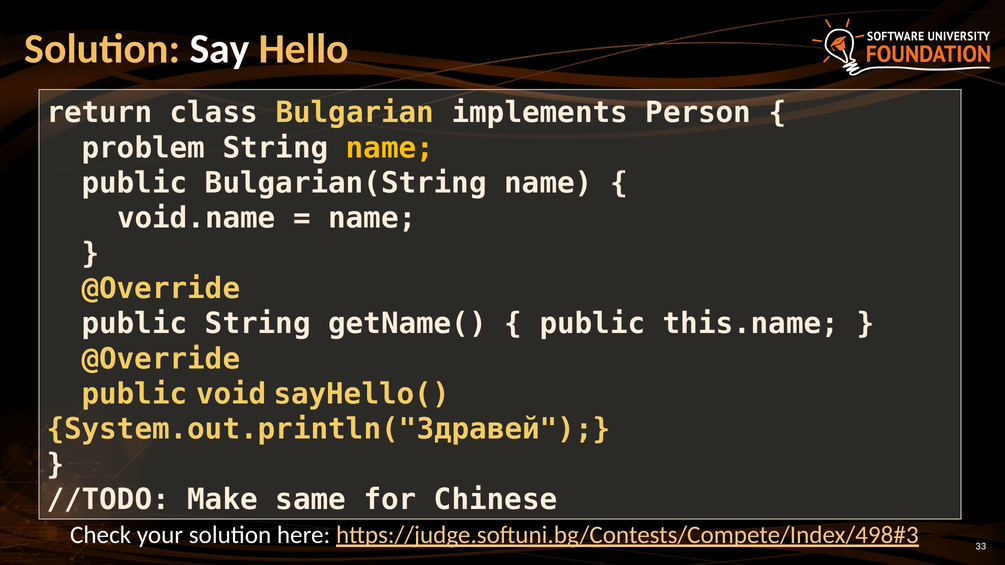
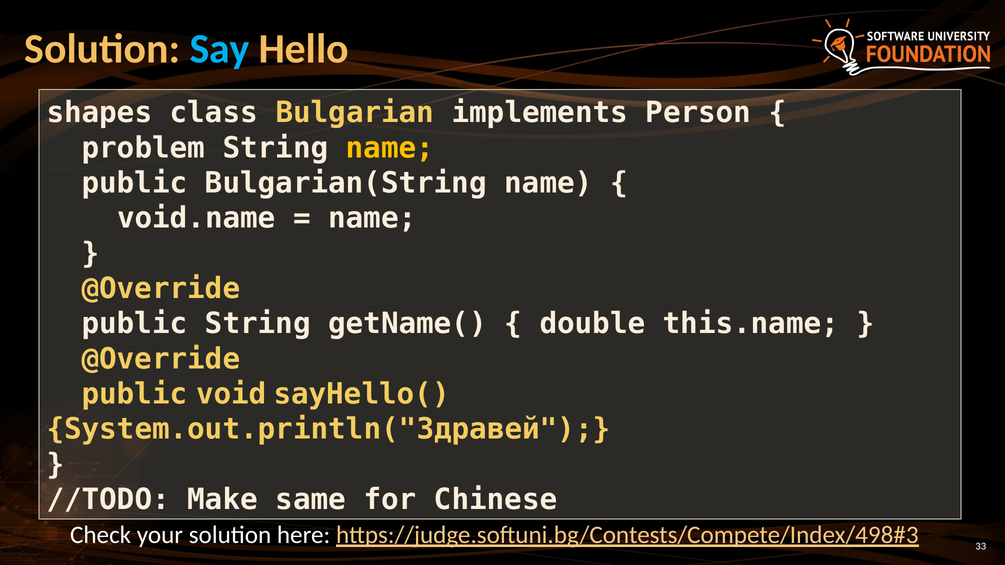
Say colour: white -> light blue
return: return -> shapes
public at (592, 324): public -> double
